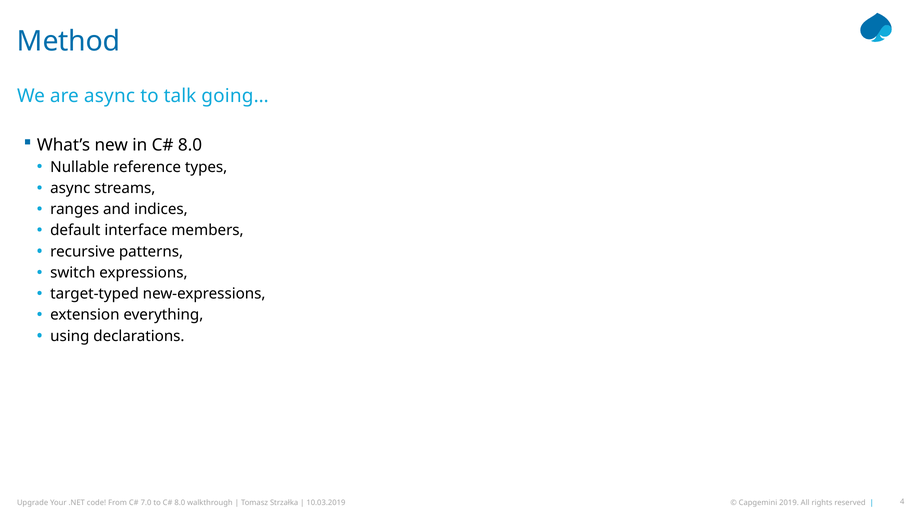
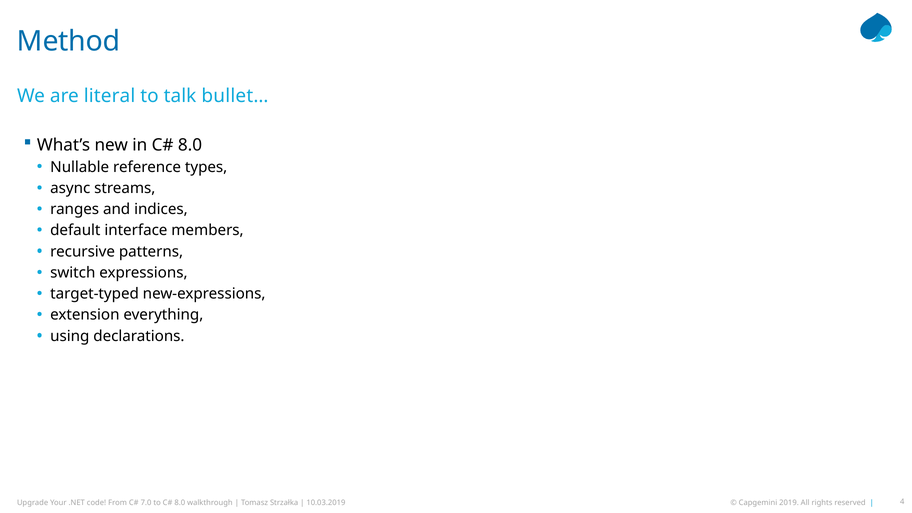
are async: async -> literal
going…: going… -> bullet…
